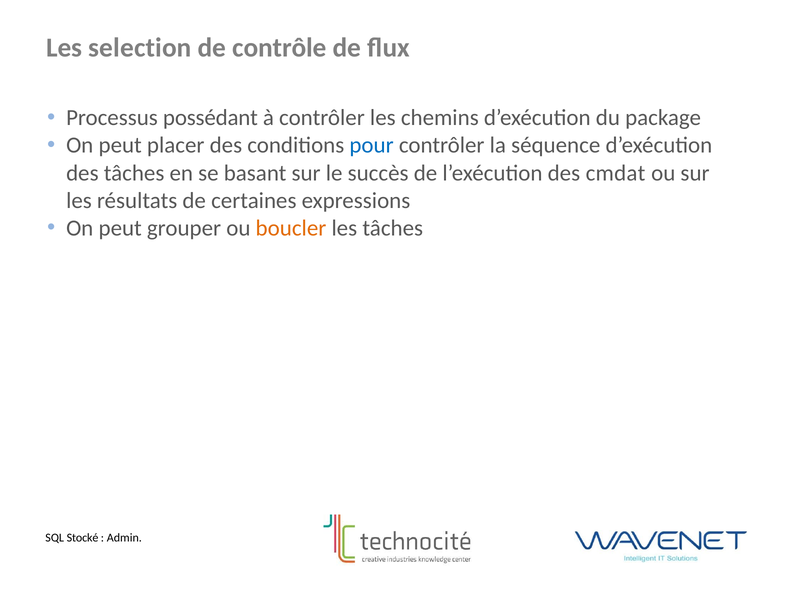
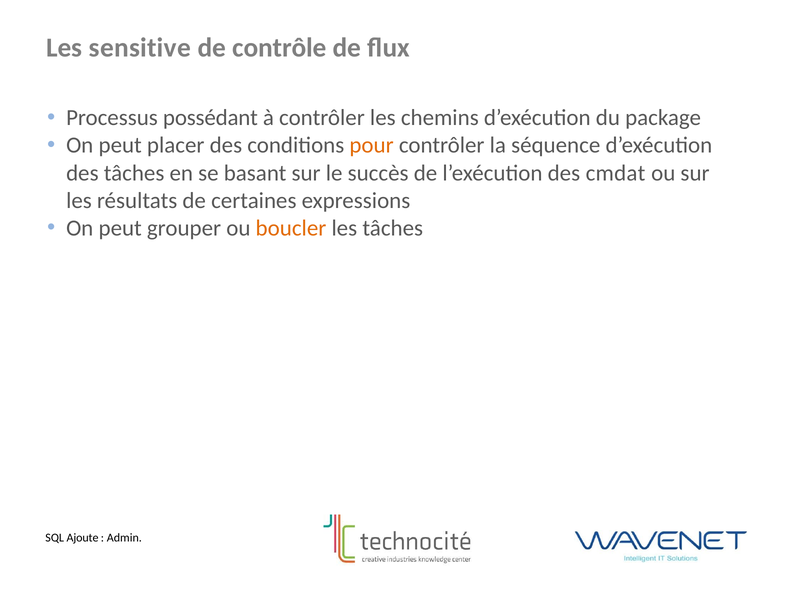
selection: selection -> sensitive
pour colour: blue -> orange
Stocké: Stocké -> Ajoute
